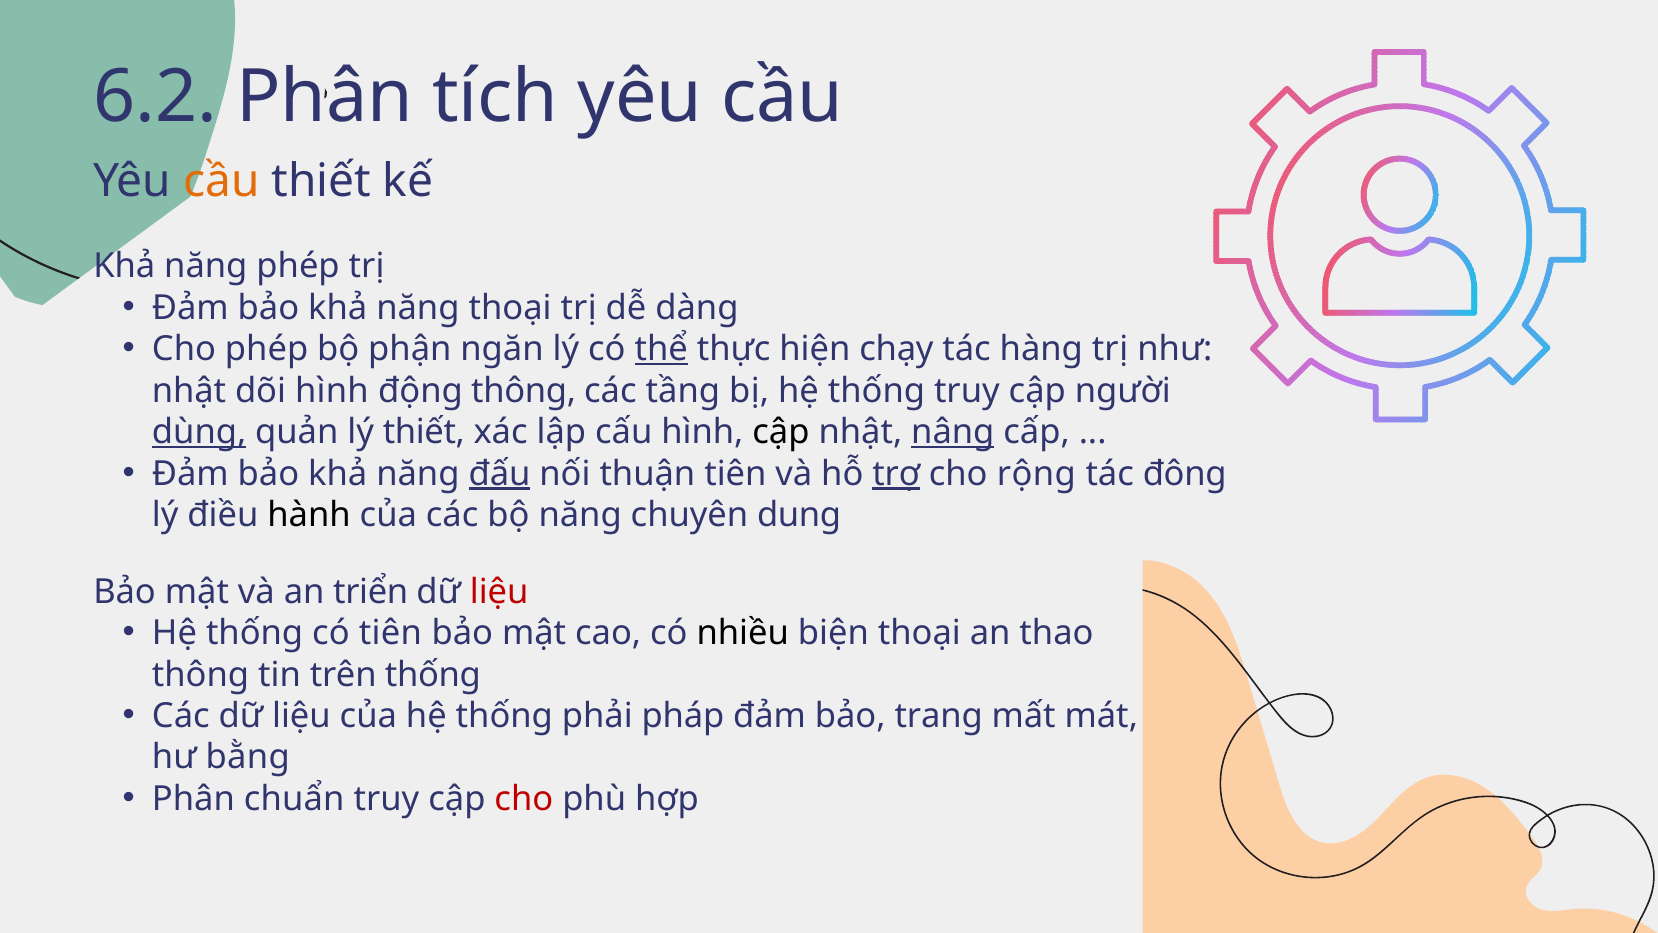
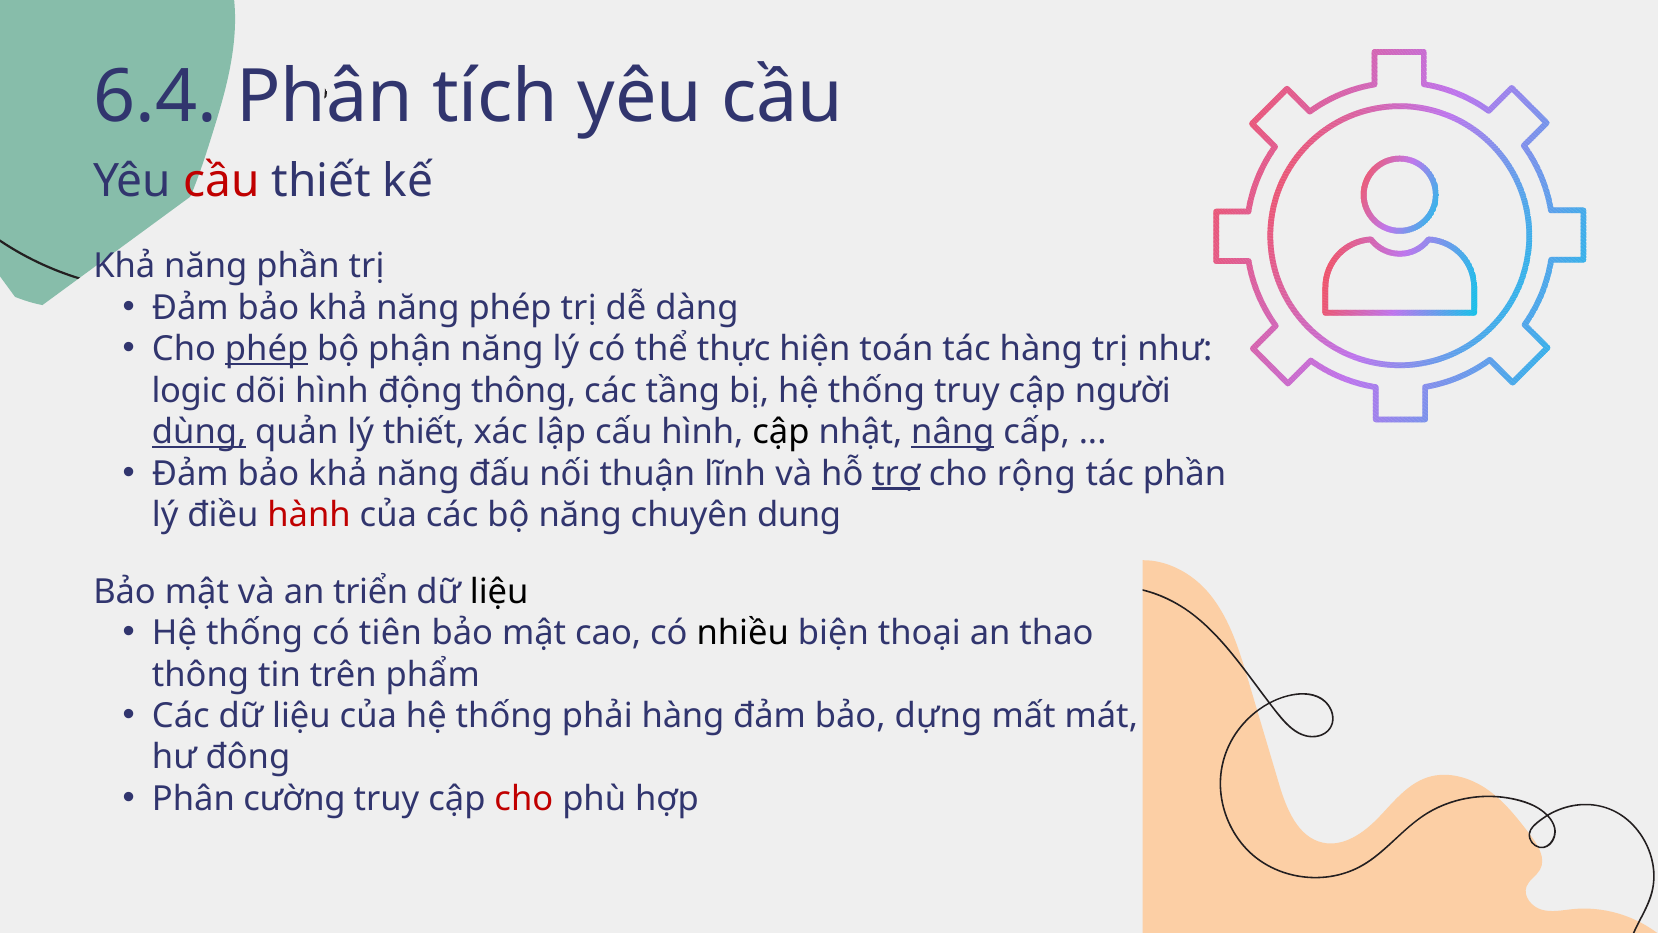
6.2: 6.2 -> 6.4
cầu at (221, 182) colour: orange -> red
năng phép: phép -> phần
năng thoại: thoại -> phép
phép at (267, 349) underline: none -> present
phận ngăn: ngăn -> năng
thể underline: present -> none
chạy: chạy -> toán
nhật at (189, 391): nhật -> logic
đấu underline: present -> none
thuận tiên: tiên -> lĩnh
tác đông: đông -> phần
hành colour: black -> red
liệu at (499, 591) colour: red -> black
trên thống: thống -> phẩm
phải pháp: pháp -> hàng
trang: trang -> dựng
bằng: bằng -> đông
chuẩn: chuẩn -> cường
